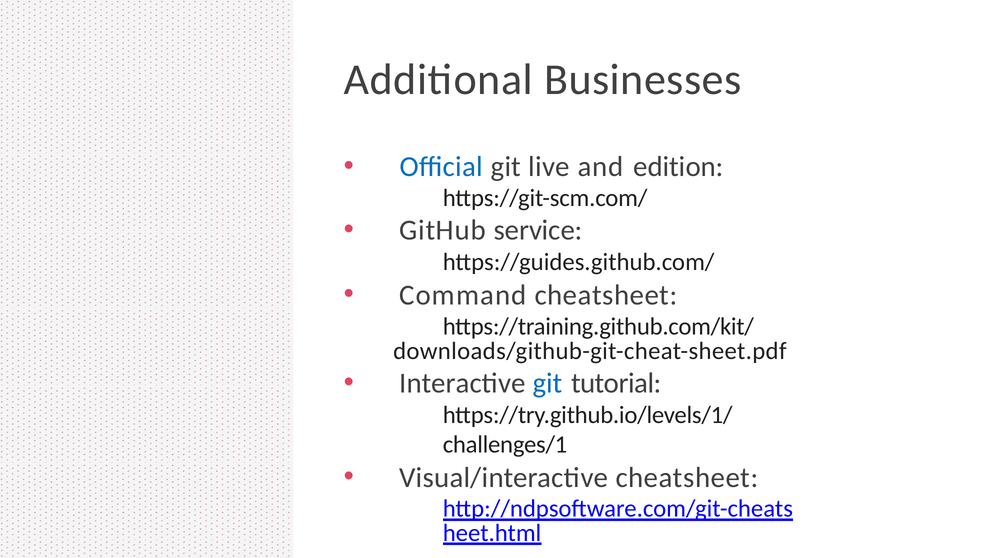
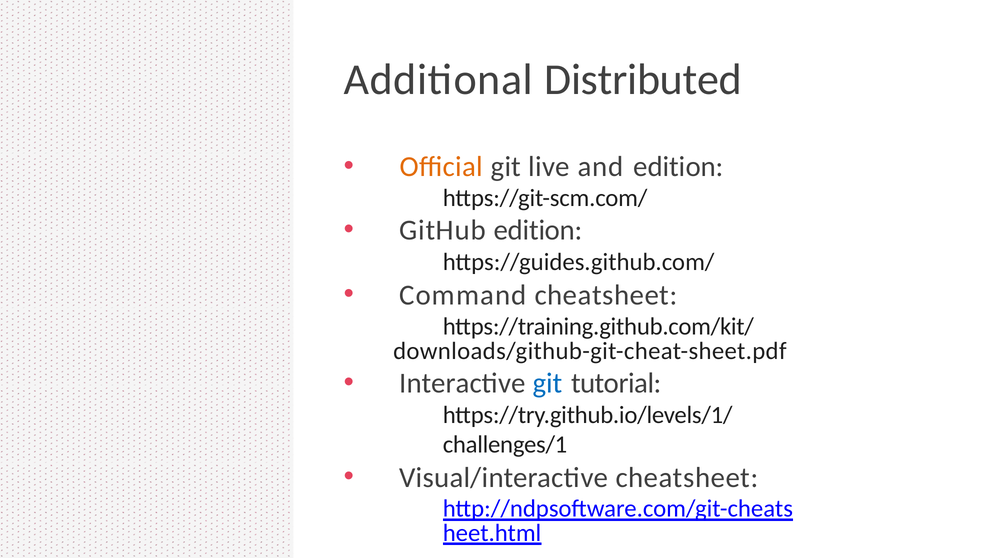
Businesses: Businesses -> Distributed
Oﬃcial colour: blue -> orange
GitHub service: service -> edition
